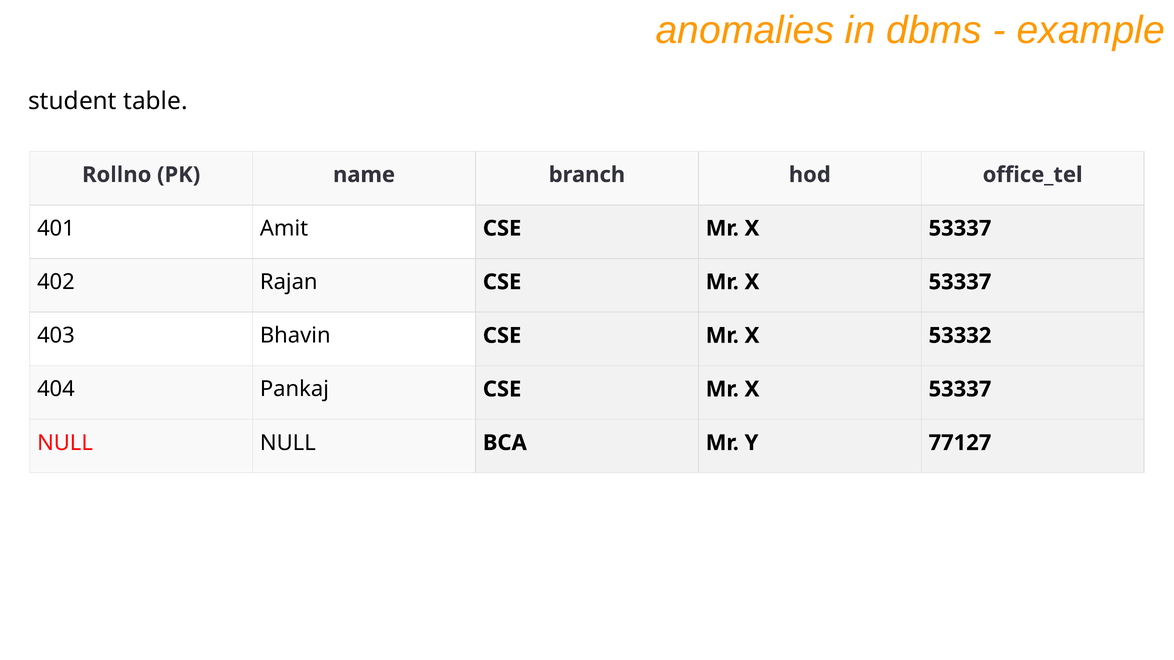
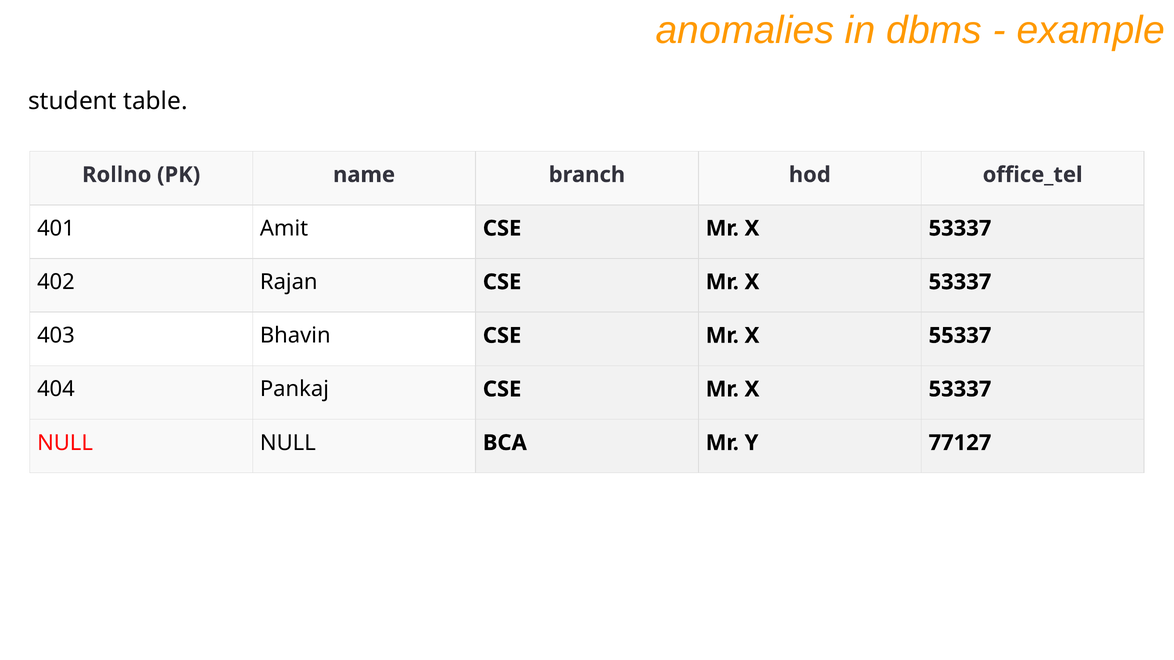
53332: 53332 -> 55337
